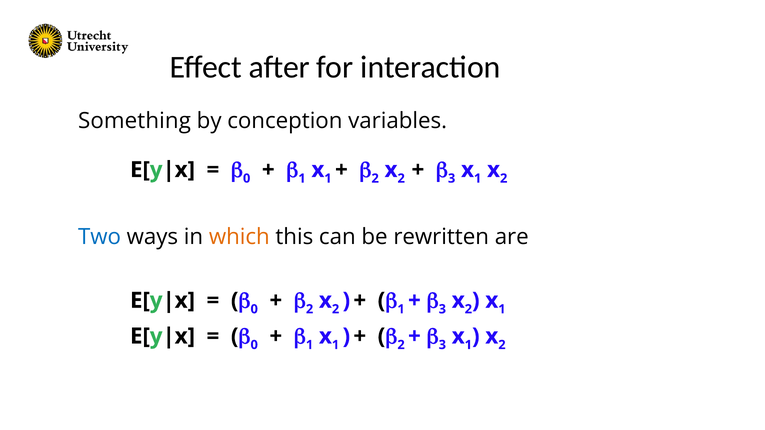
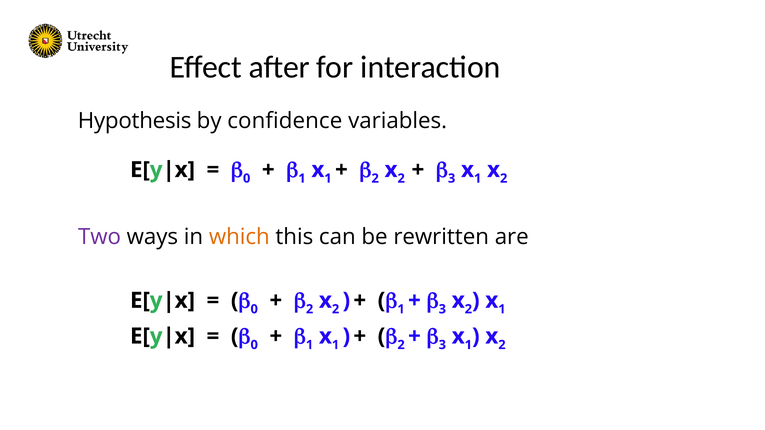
Something: Something -> Hypothesis
conception: conception -> confidence
Two colour: blue -> purple
